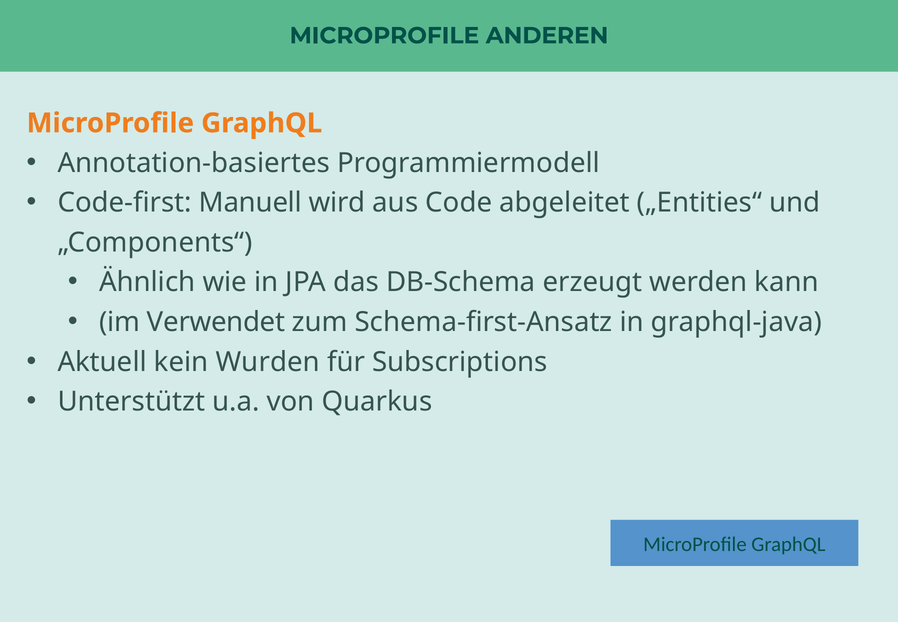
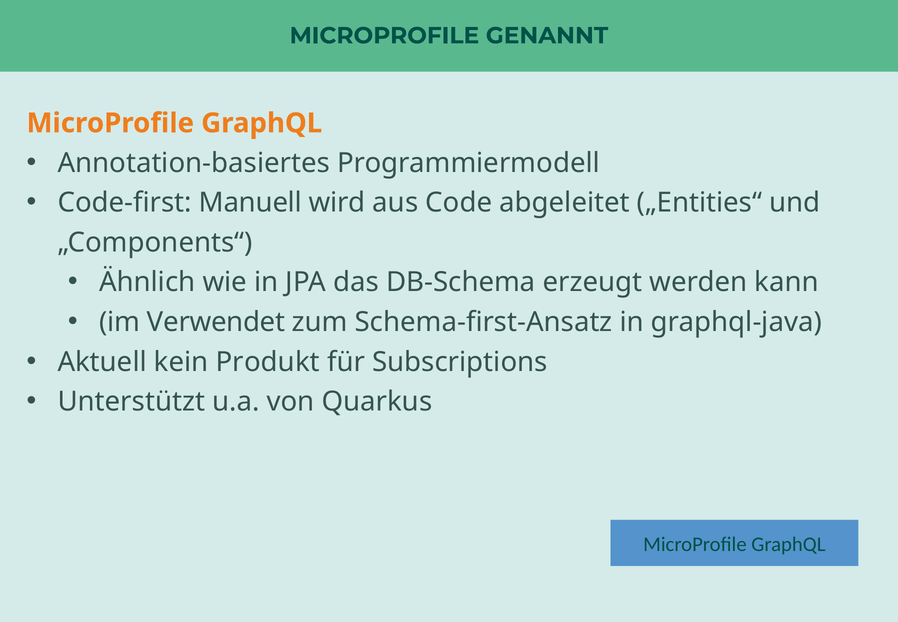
ANDEREN: ANDEREN -> GENANNT
Wurden: Wurden -> Produkt
